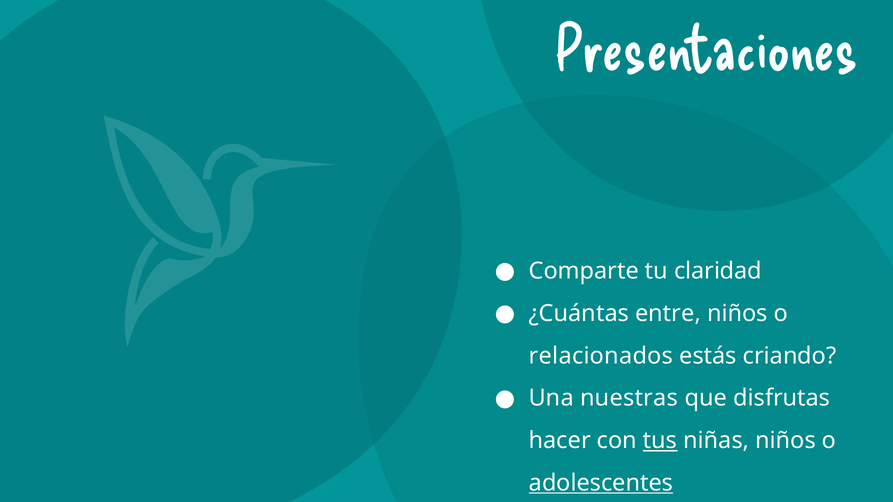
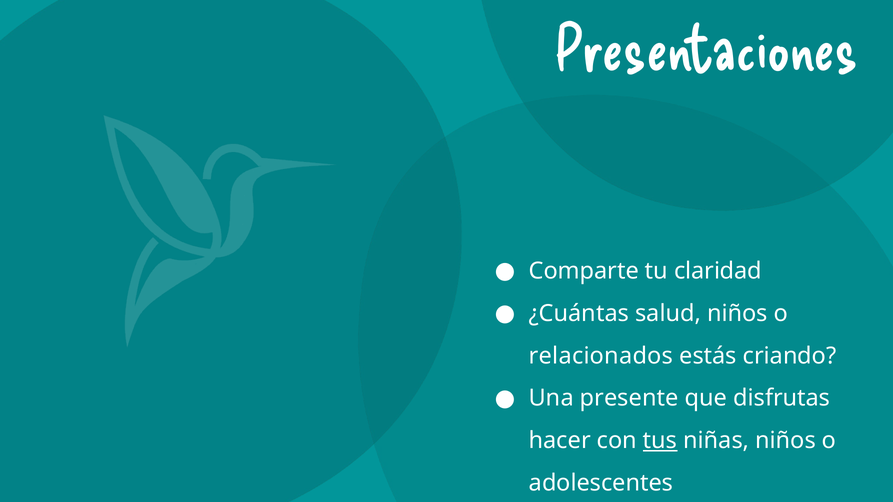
entre: entre -> salud
nuestras: nuestras -> presente
adolescentes underline: present -> none
